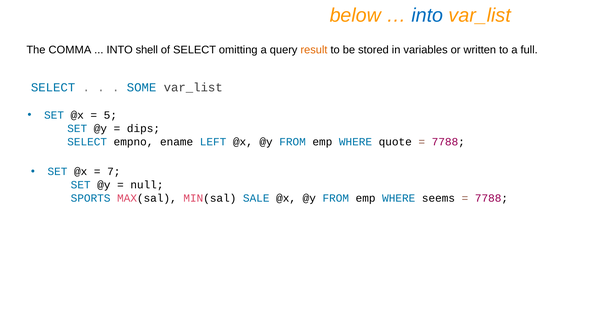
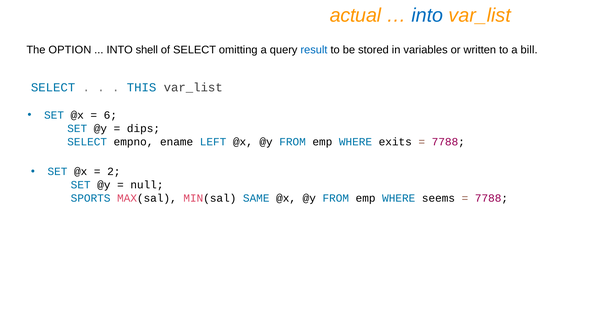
below: below -> actual
COMMA: COMMA -> OPTION
result colour: orange -> blue
full: full -> bill
SOME: SOME -> THIS
5: 5 -> 6
quote: quote -> exits
7: 7 -> 2
SALE: SALE -> SAME
